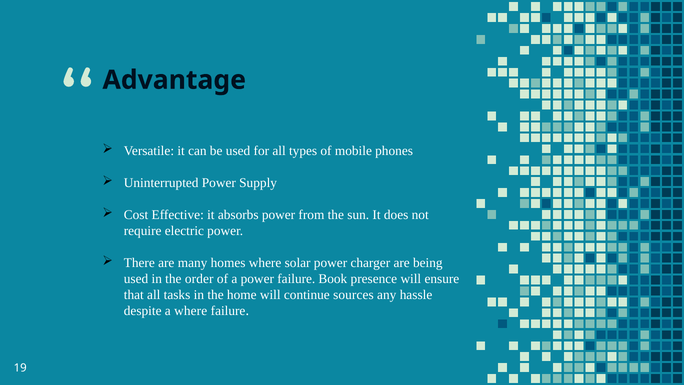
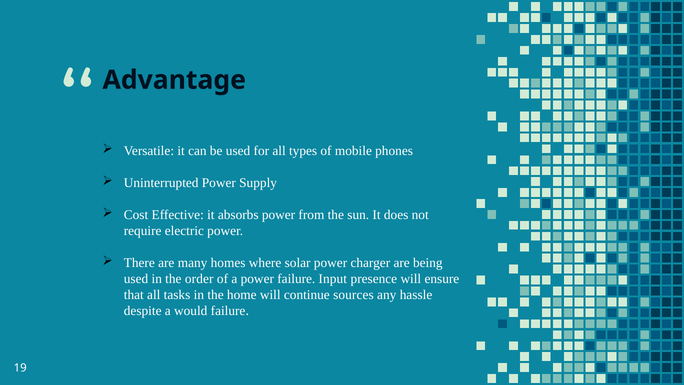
Book: Book -> Input
a where: where -> would
